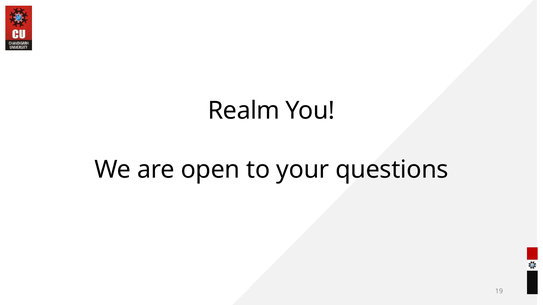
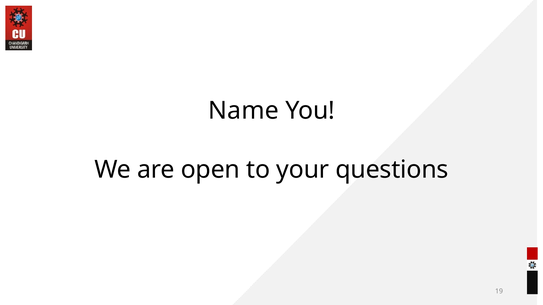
Realm: Realm -> Name
